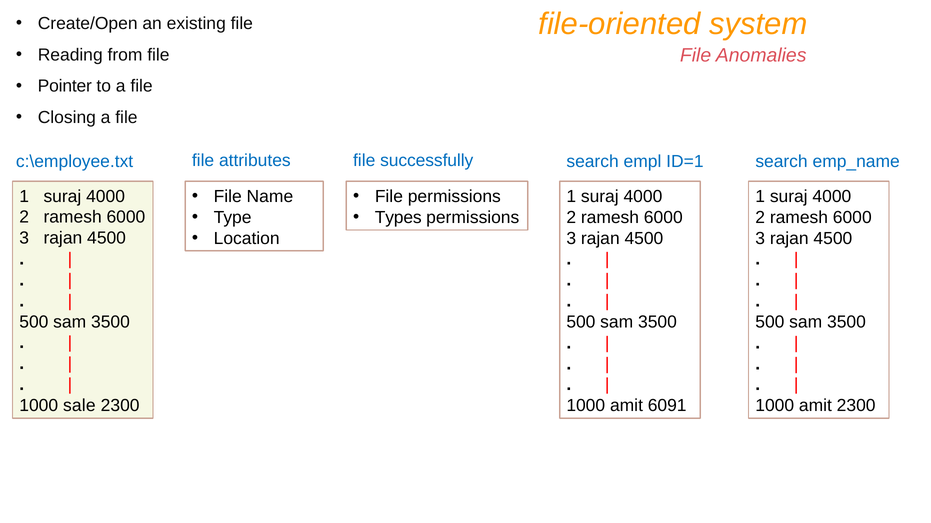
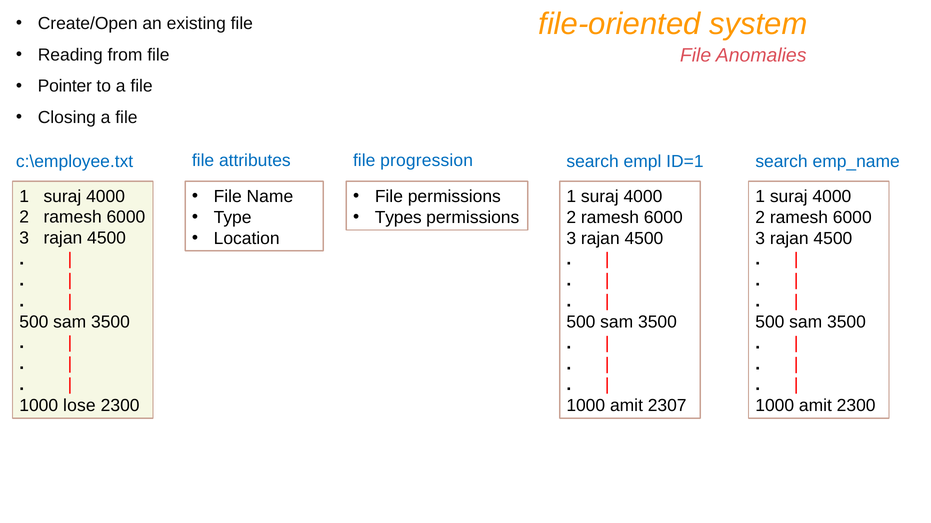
successfully: successfully -> progression
sale: sale -> lose
6091: 6091 -> 2307
